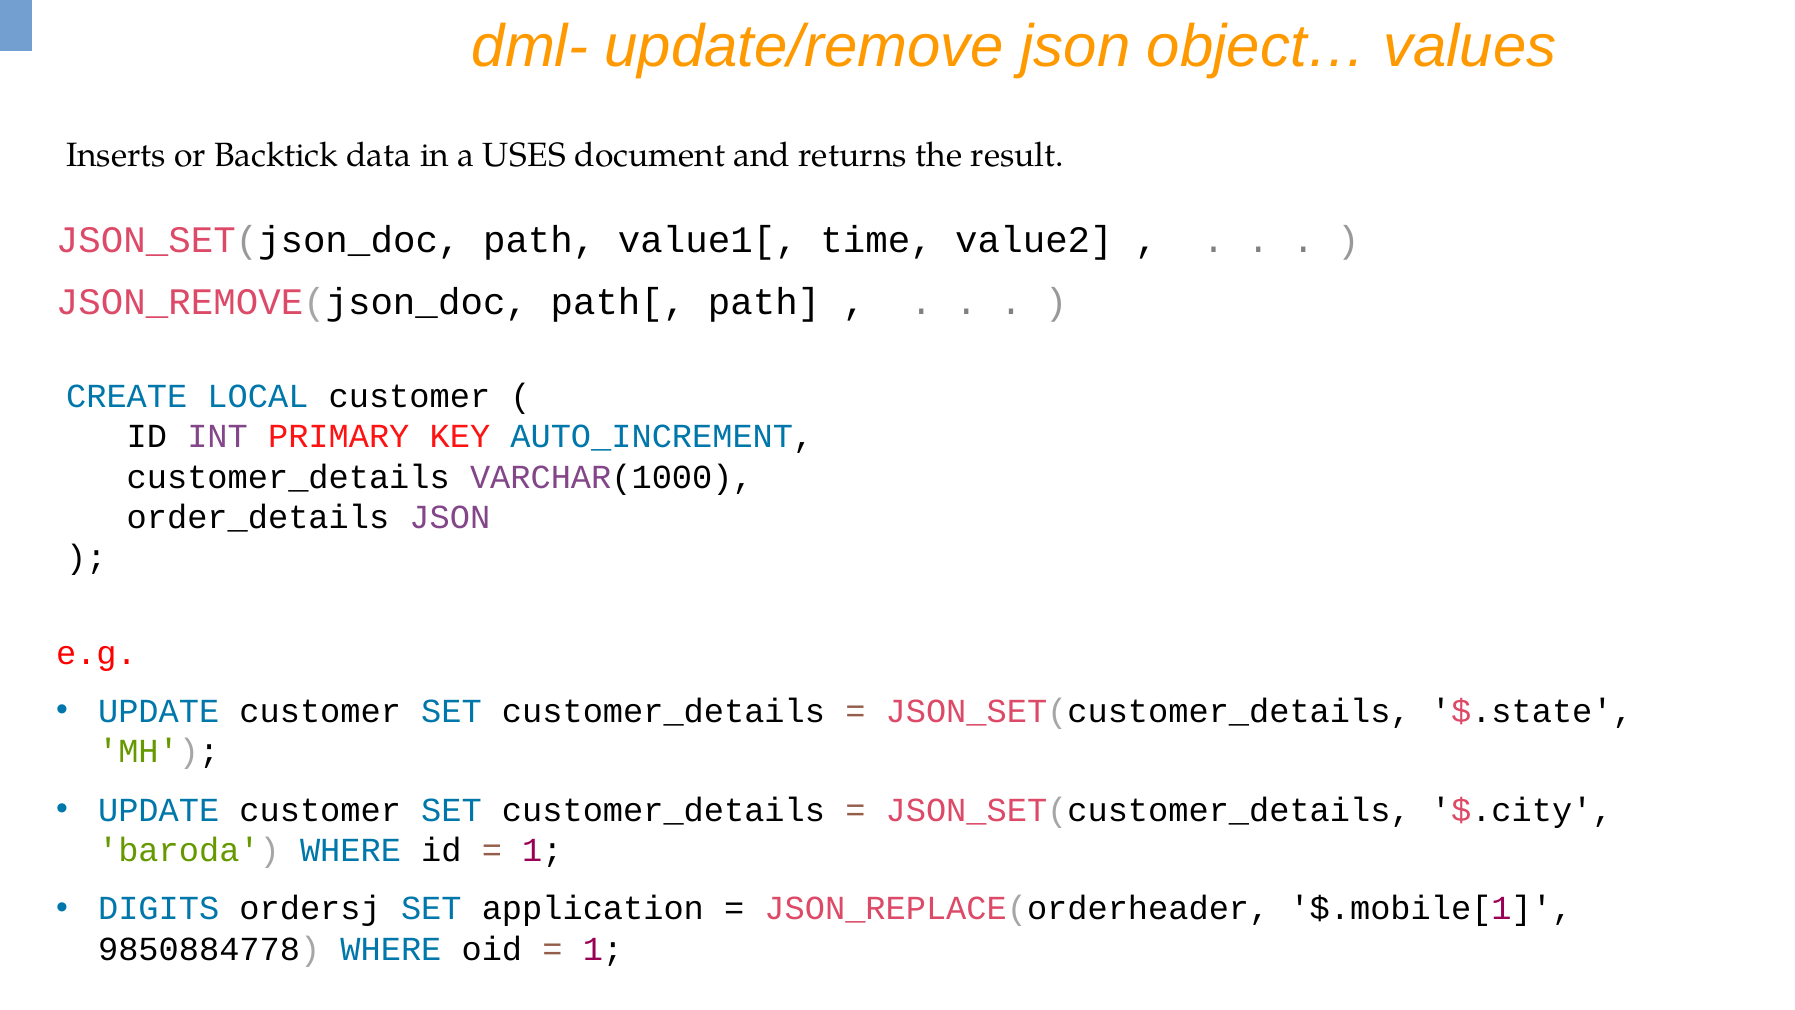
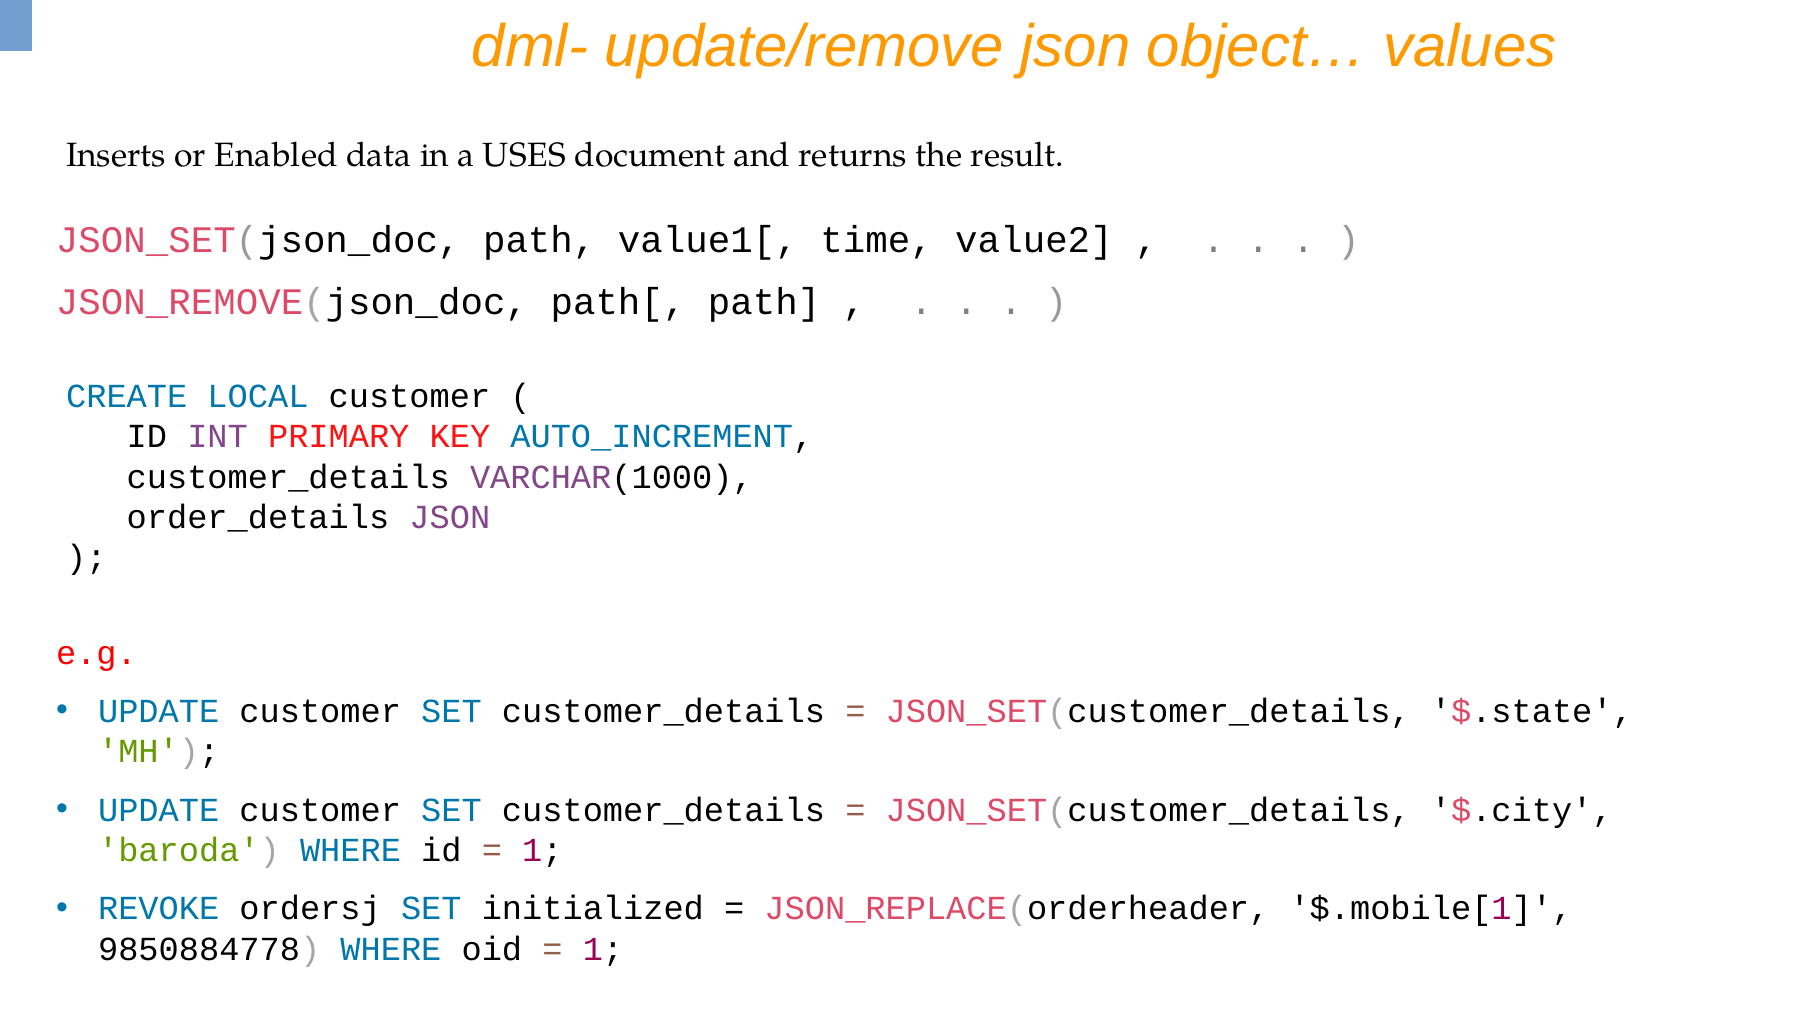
Backtick: Backtick -> Enabled
DIGITS: DIGITS -> REVOKE
application: application -> initialized
